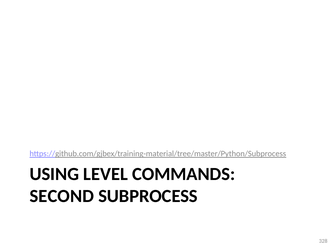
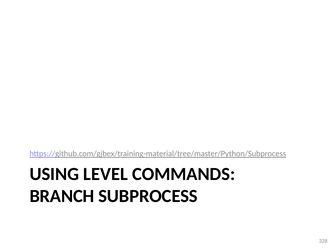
SECOND: SECOND -> BRANCH
